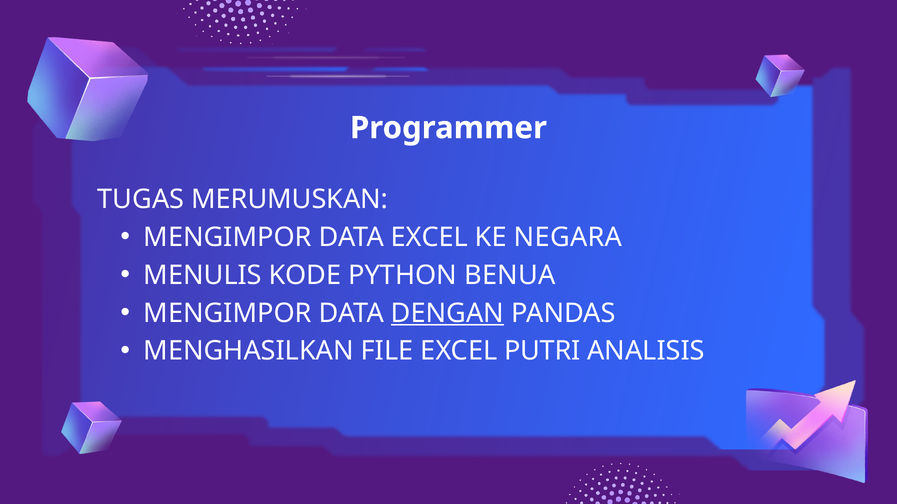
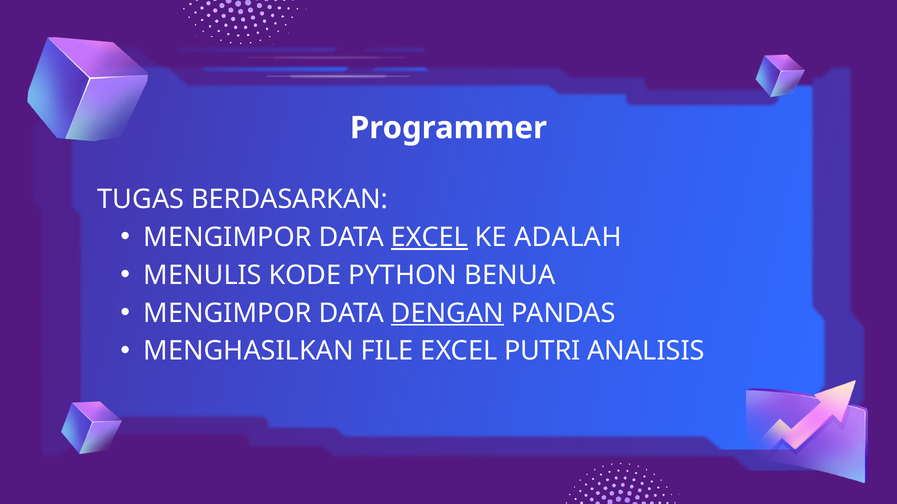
MERUMUSKAN: MERUMUSKAN -> BERDASARKAN
EXCEL at (429, 238) underline: none -> present
NEGARA: NEGARA -> ADALAH
